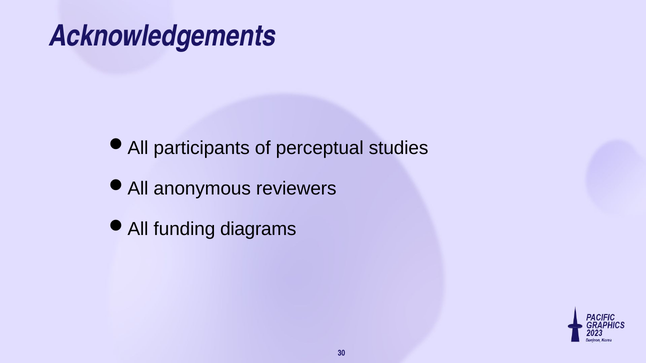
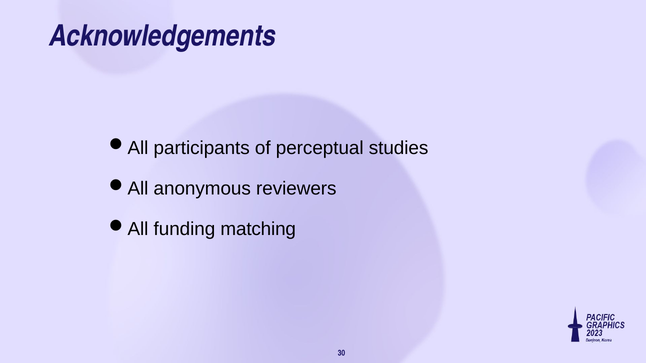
diagrams: diagrams -> matching
